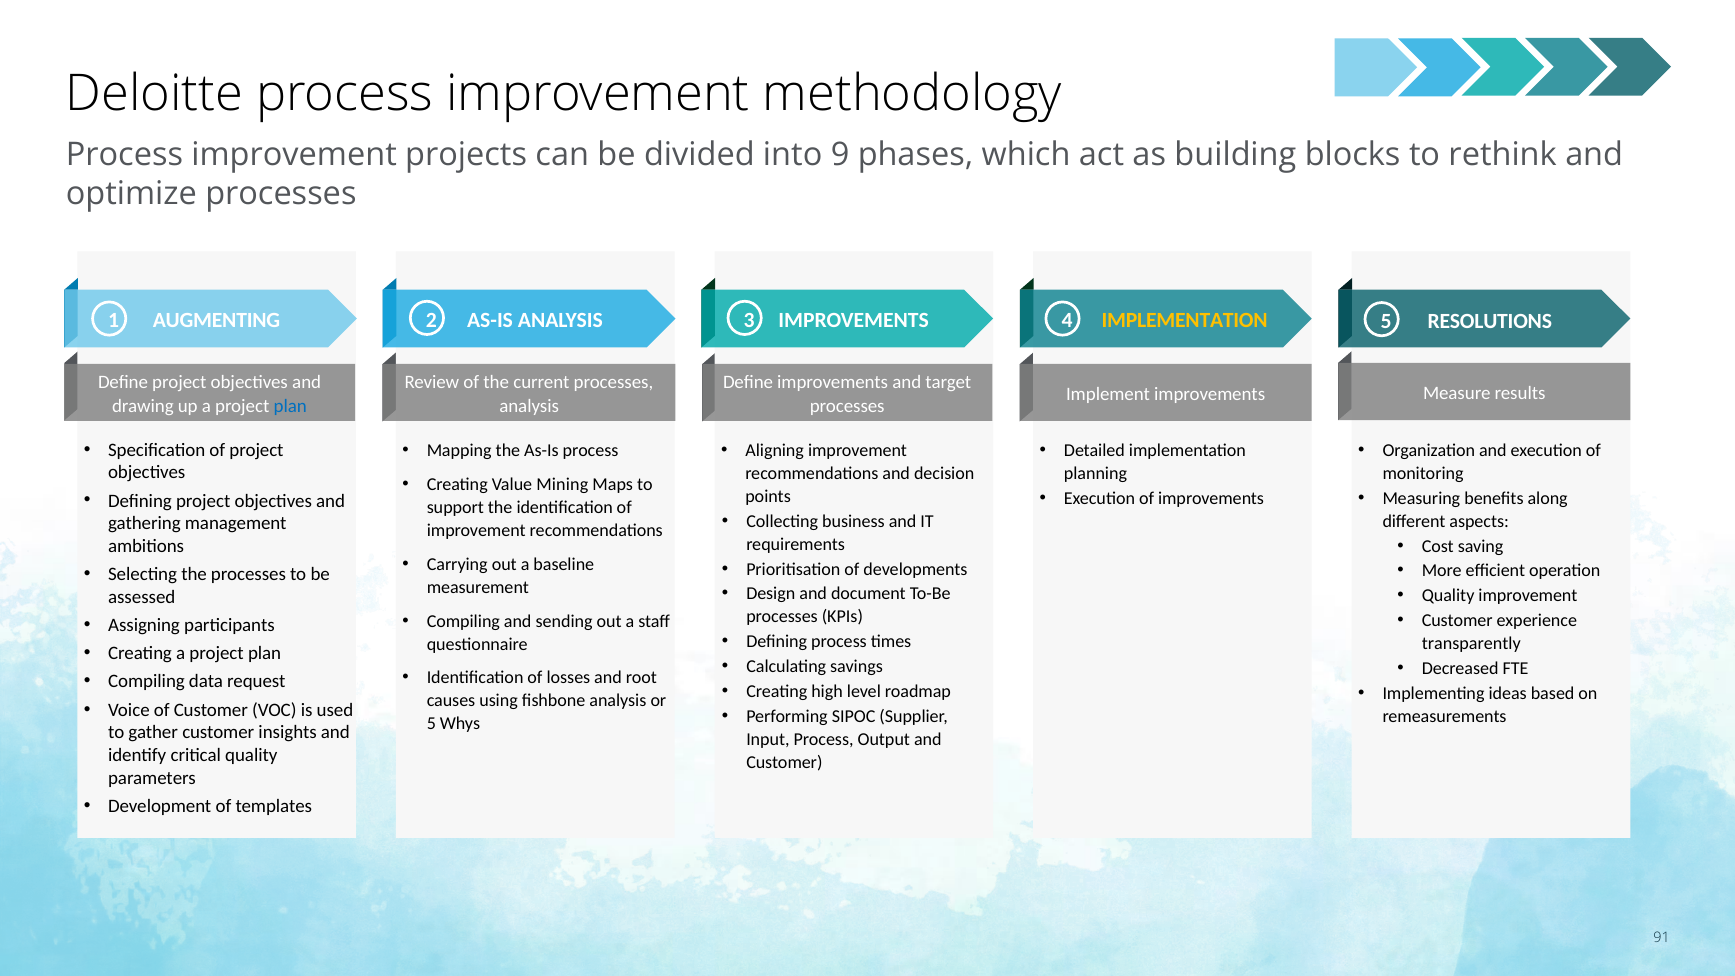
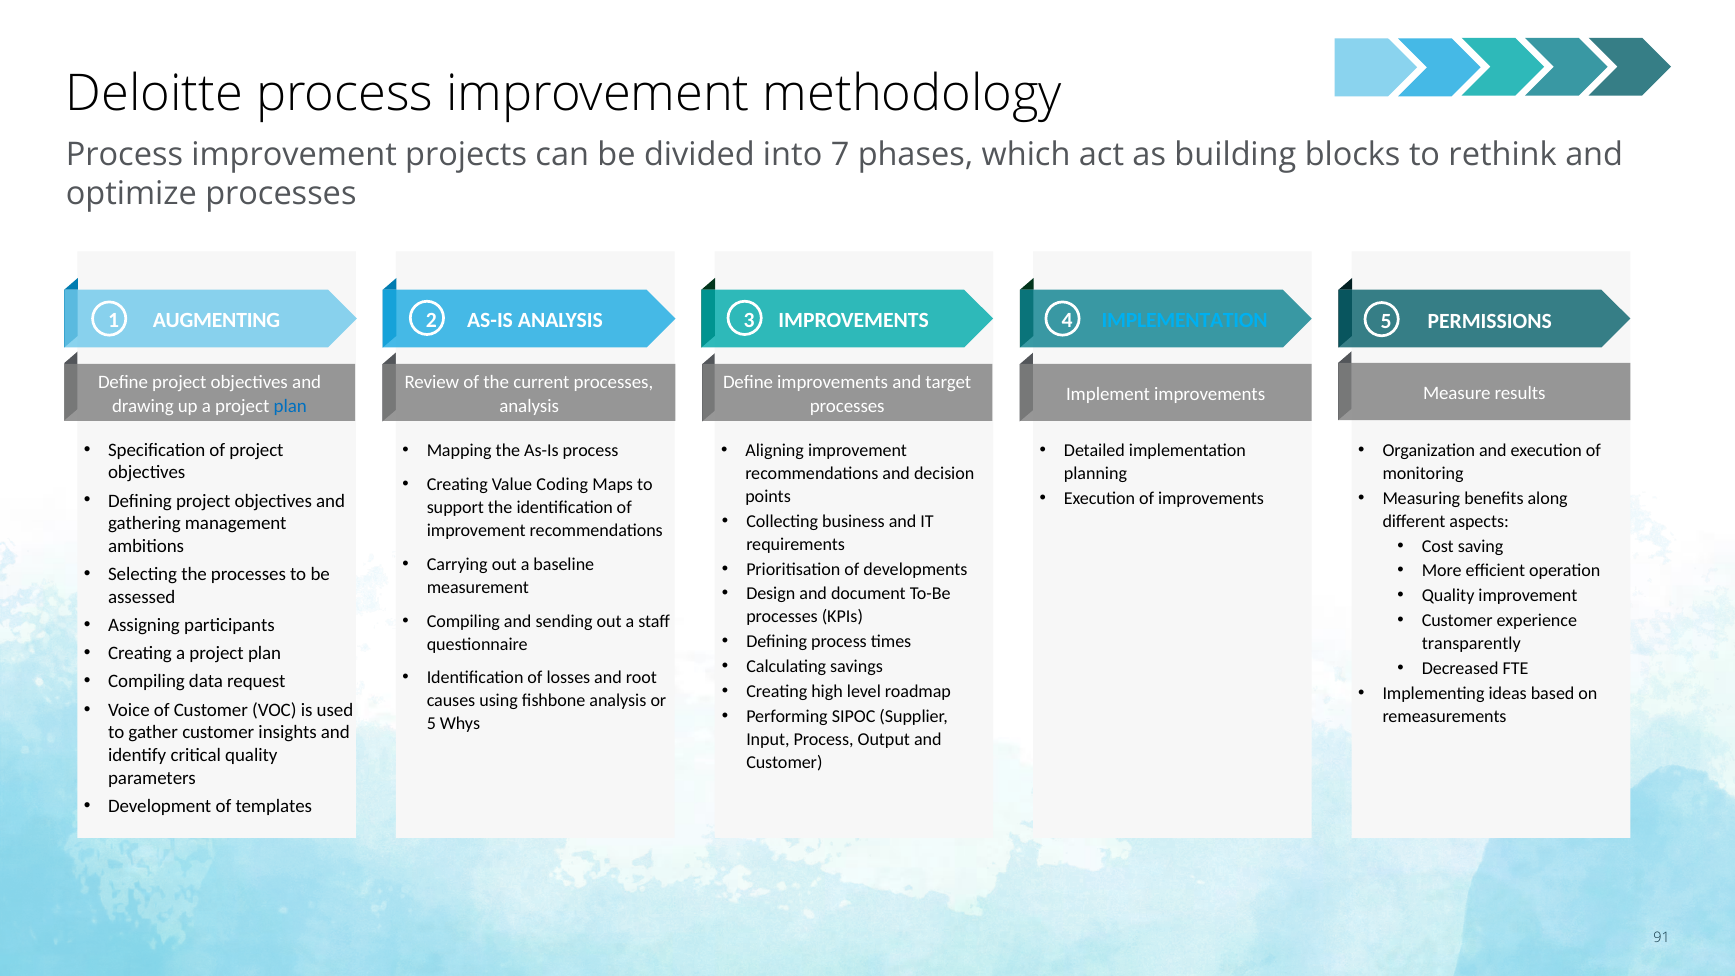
9: 9 -> 7
IMPLEMENTATION at (1185, 321) colour: yellow -> light blue
RESOLUTIONS: RESOLUTIONS -> PERMISSIONS
Mining: Mining -> Coding
